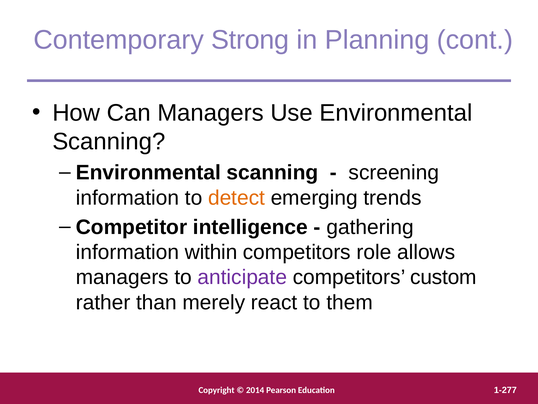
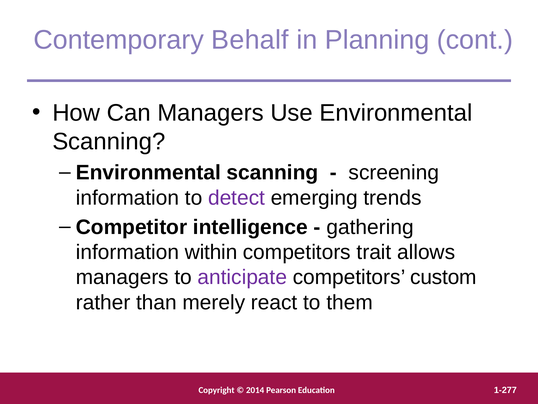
Strong: Strong -> Behalf
detect colour: orange -> purple
role: role -> trait
